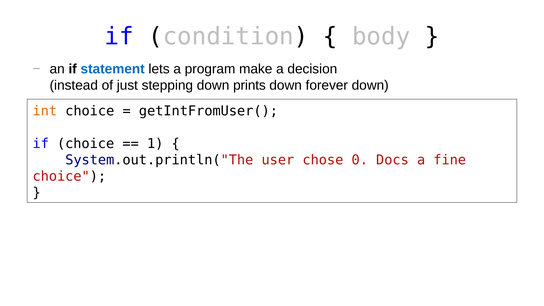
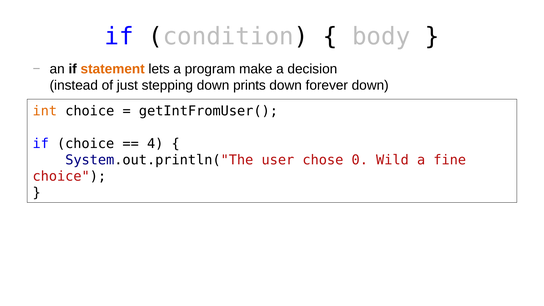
statement colour: blue -> orange
1: 1 -> 4
Docs: Docs -> Wild
